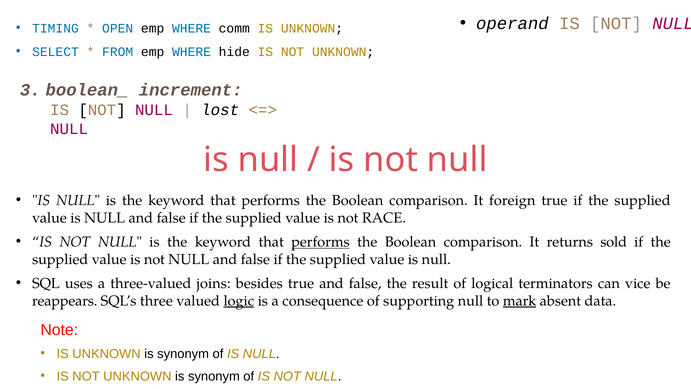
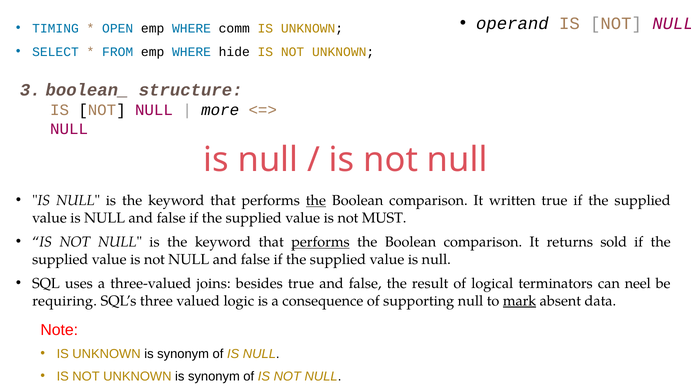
increment: increment -> structure
lost: lost -> more
the at (316, 200) underline: none -> present
foreign: foreign -> written
RACE: RACE -> MUST
vice: vice -> neel
reappears: reappears -> requiring
logic underline: present -> none
